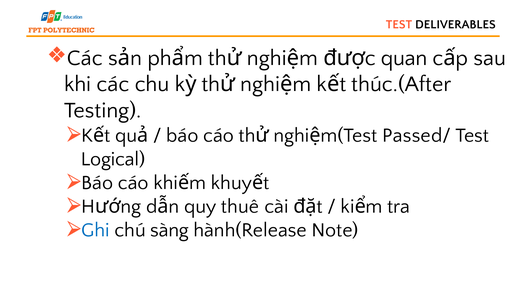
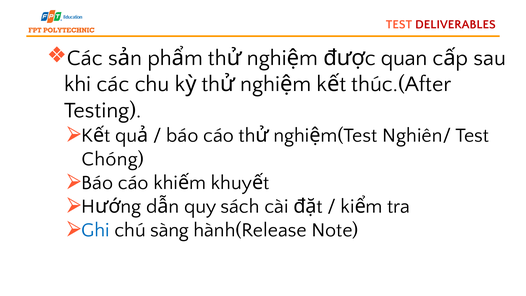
DELIVERABLES colour: black -> red
Passed/: Passed/ -> Nghiên/
Logical: Logical -> Chóng
thuê: thuê -> sách
